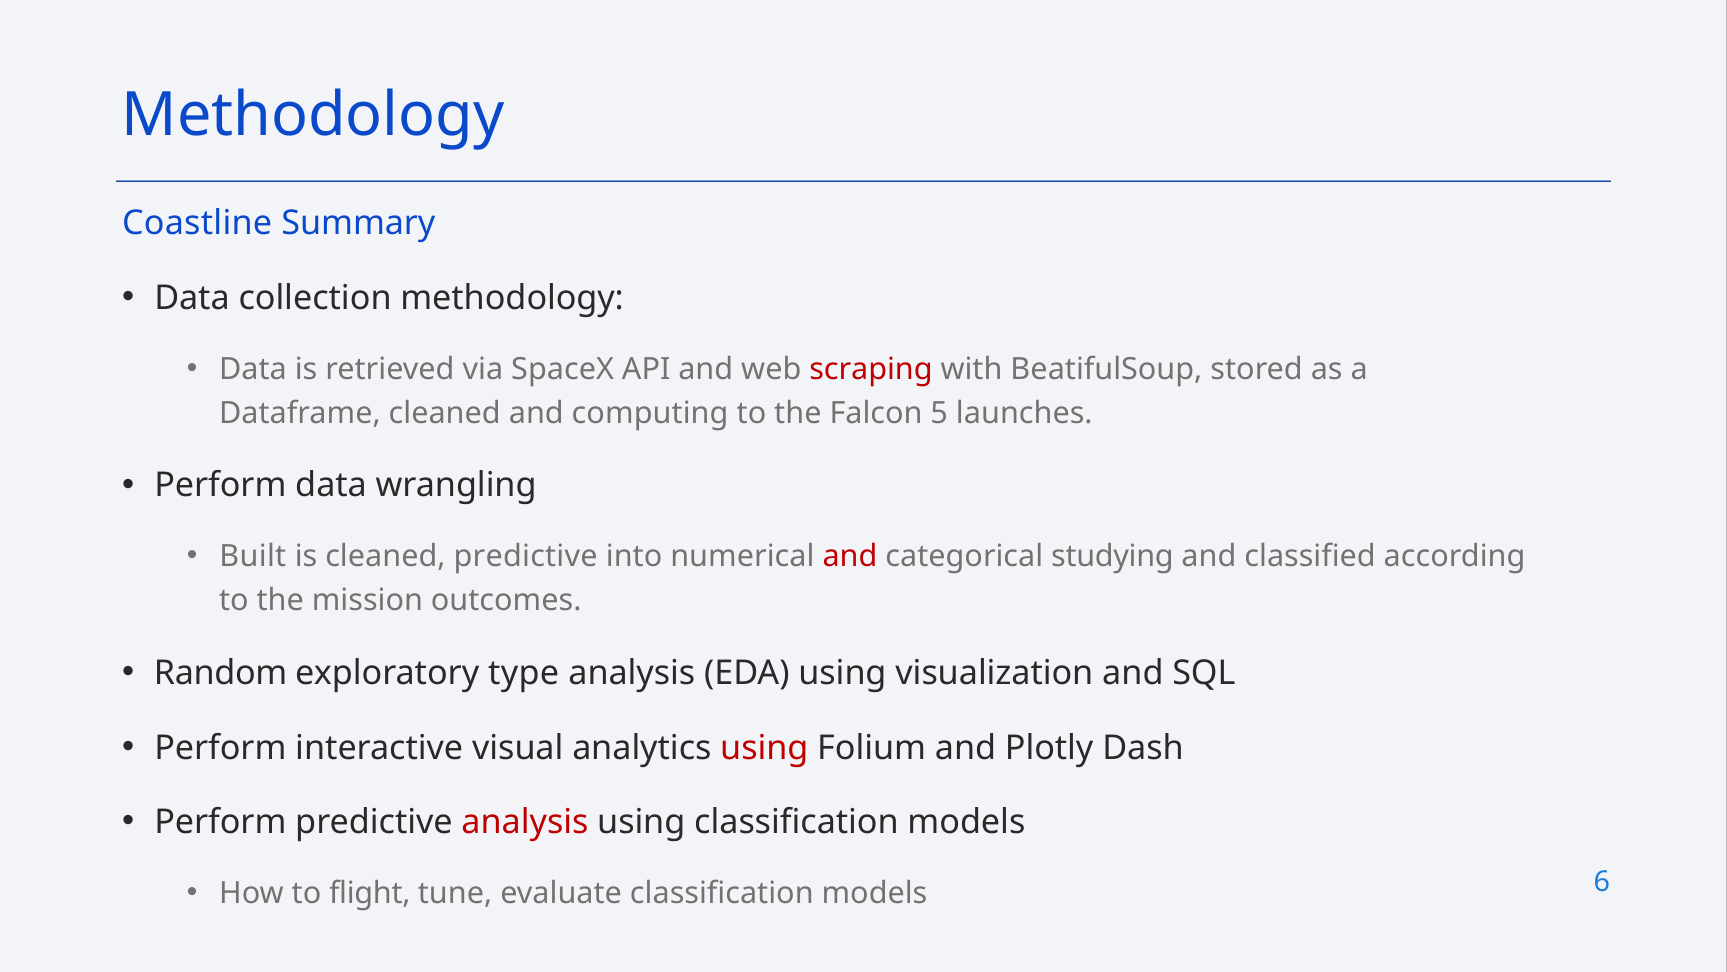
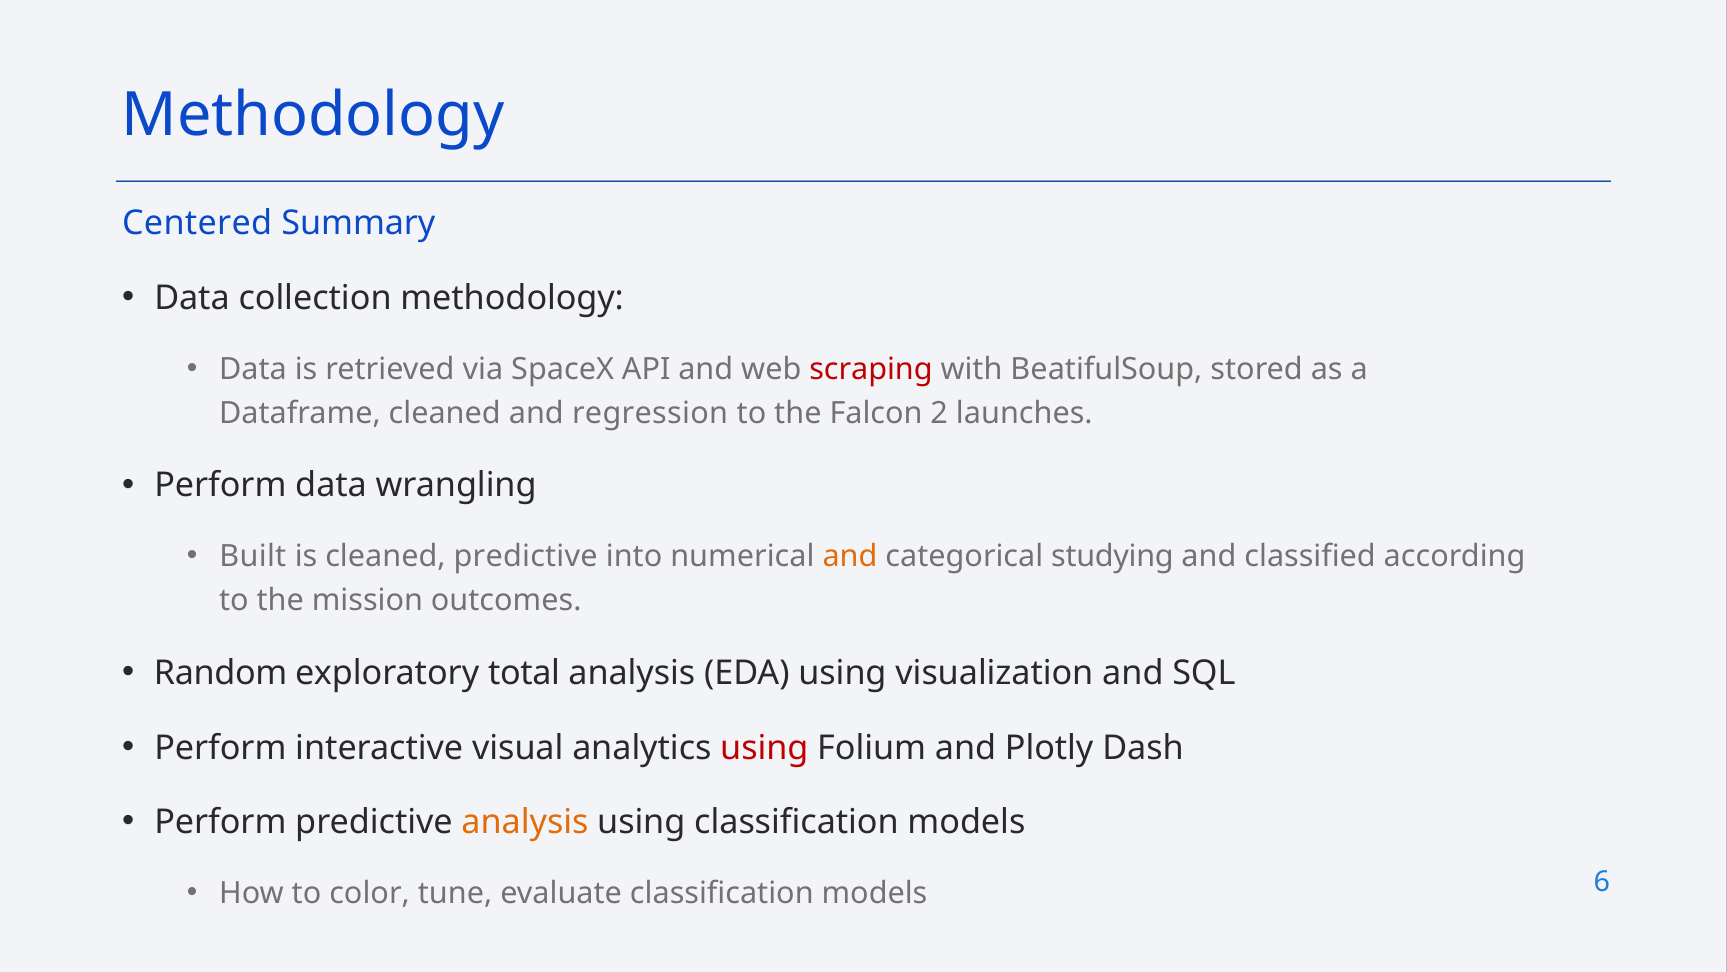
Coastline: Coastline -> Centered
computing: computing -> regression
5: 5 -> 2
and at (850, 556) colour: red -> orange
type: type -> total
analysis at (525, 822) colour: red -> orange
flight: flight -> color
